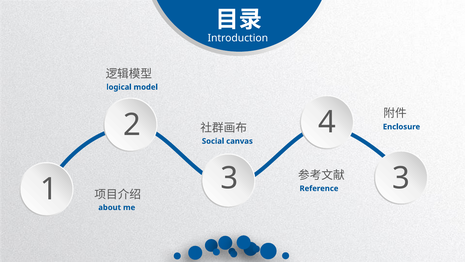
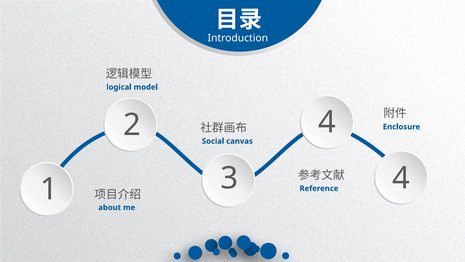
3 3: 3 -> 4
